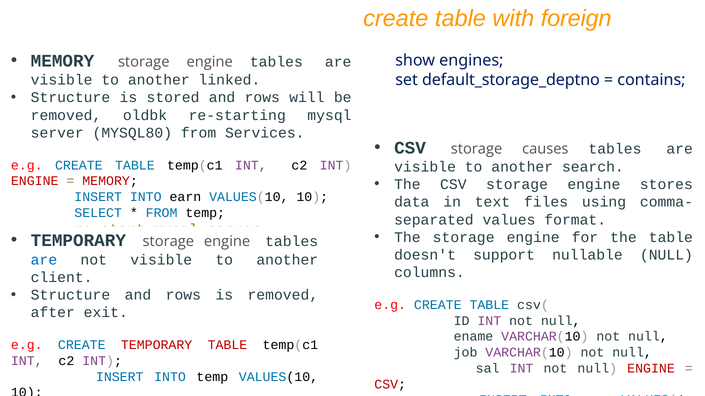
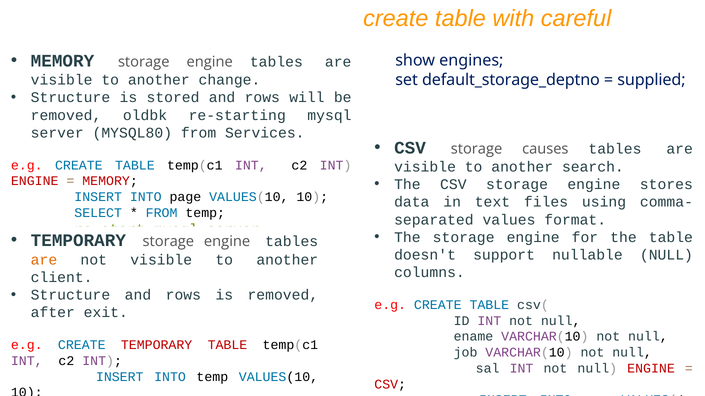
foreign: foreign -> careful
linked: linked -> change
contains: contains -> supplied
earn: earn -> page
are at (44, 260) colour: blue -> orange
